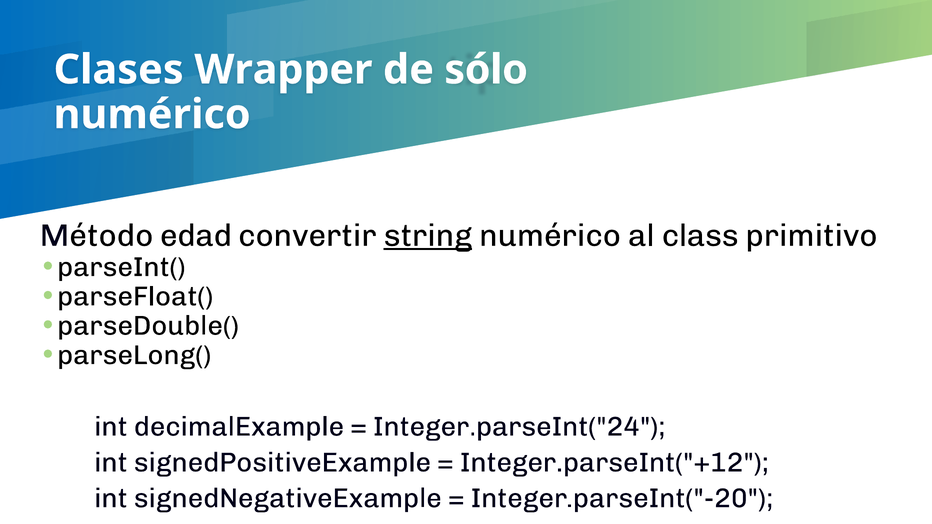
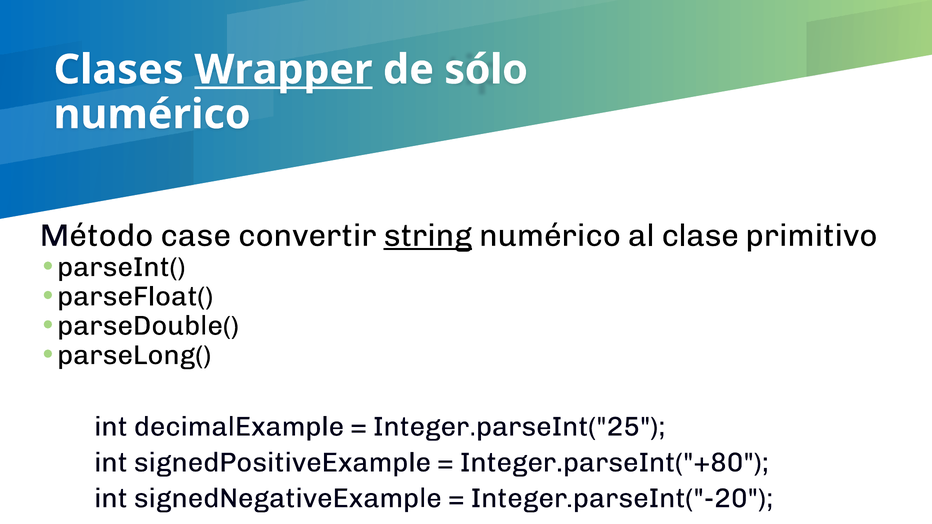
Wrapper underline: none -> present
edad: edad -> case
class: class -> clase
Integer.parseInt("24: Integer.parseInt("24 -> Integer.parseInt("25
Integer.parseInt("+12: Integer.parseInt("+12 -> Integer.parseInt("+80
